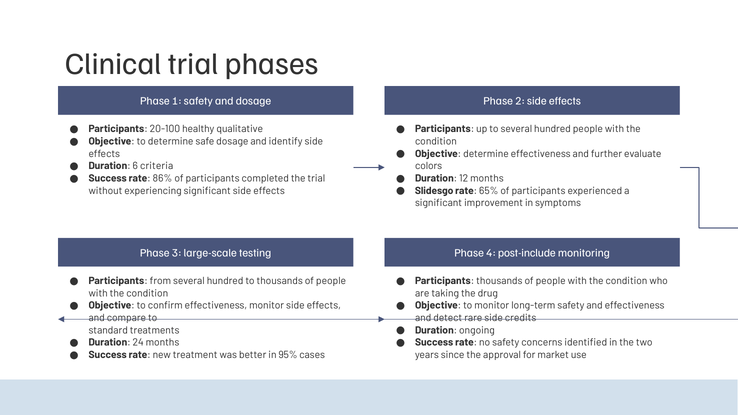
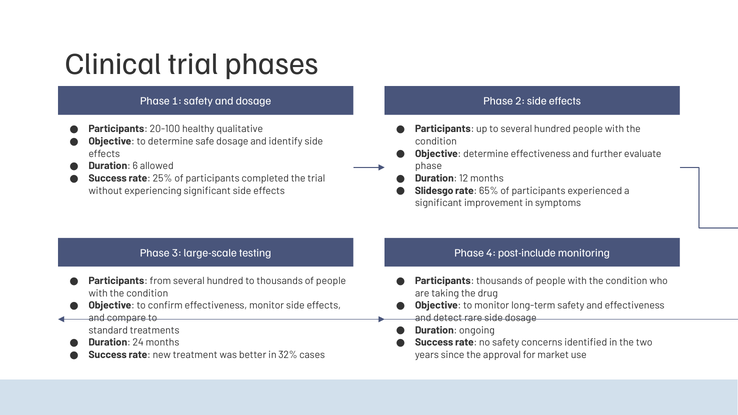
criteria: criteria -> allowed
colors at (429, 166): colors -> phase
86%: 86% -> 25%
side credits: credits -> dosage
95%: 95% -> 32%
